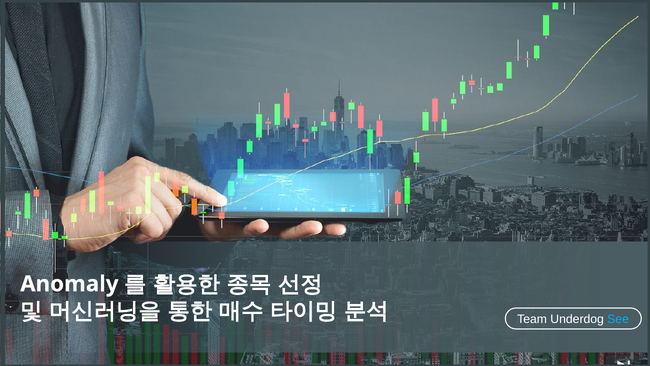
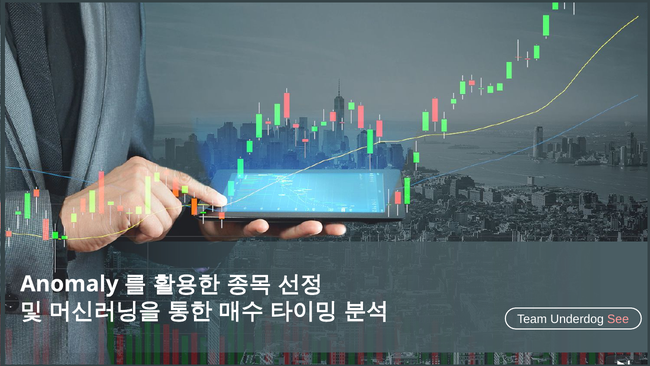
See colour: light blue -> pink
